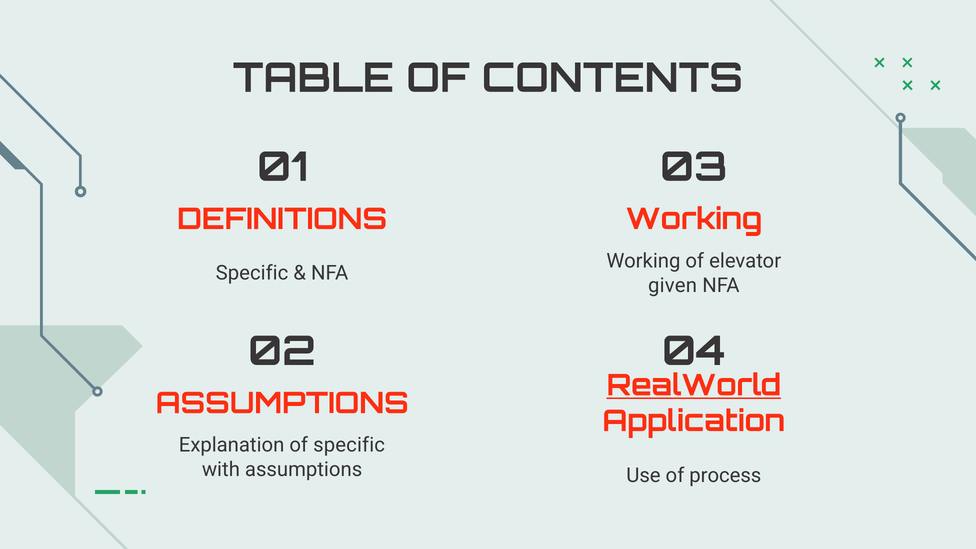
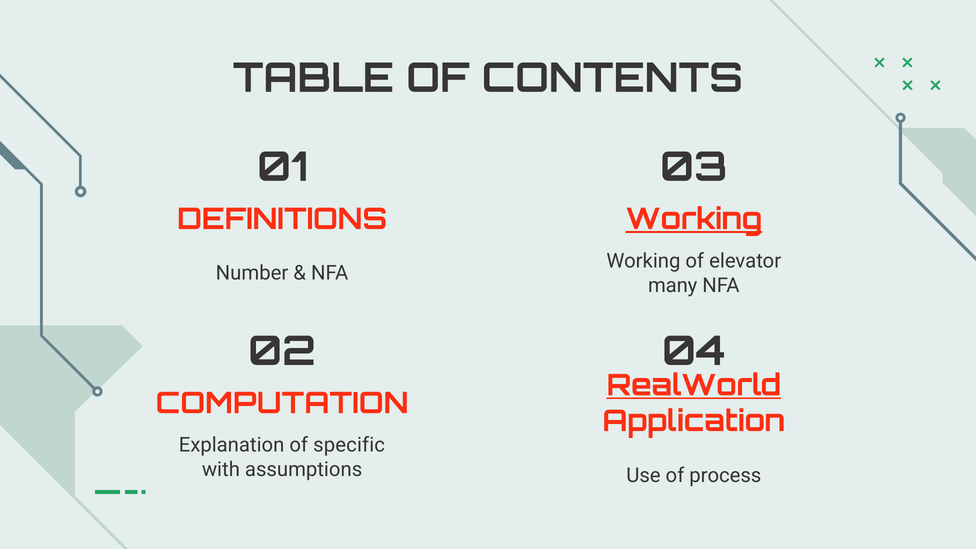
Working at (694, 219) underline: none -> present
Specific at (252, 273): Specific -> Number
given: given -> many
ASSUMPTIONS at (282, 403): ASSUMPTIONS -> COMPUTATION
